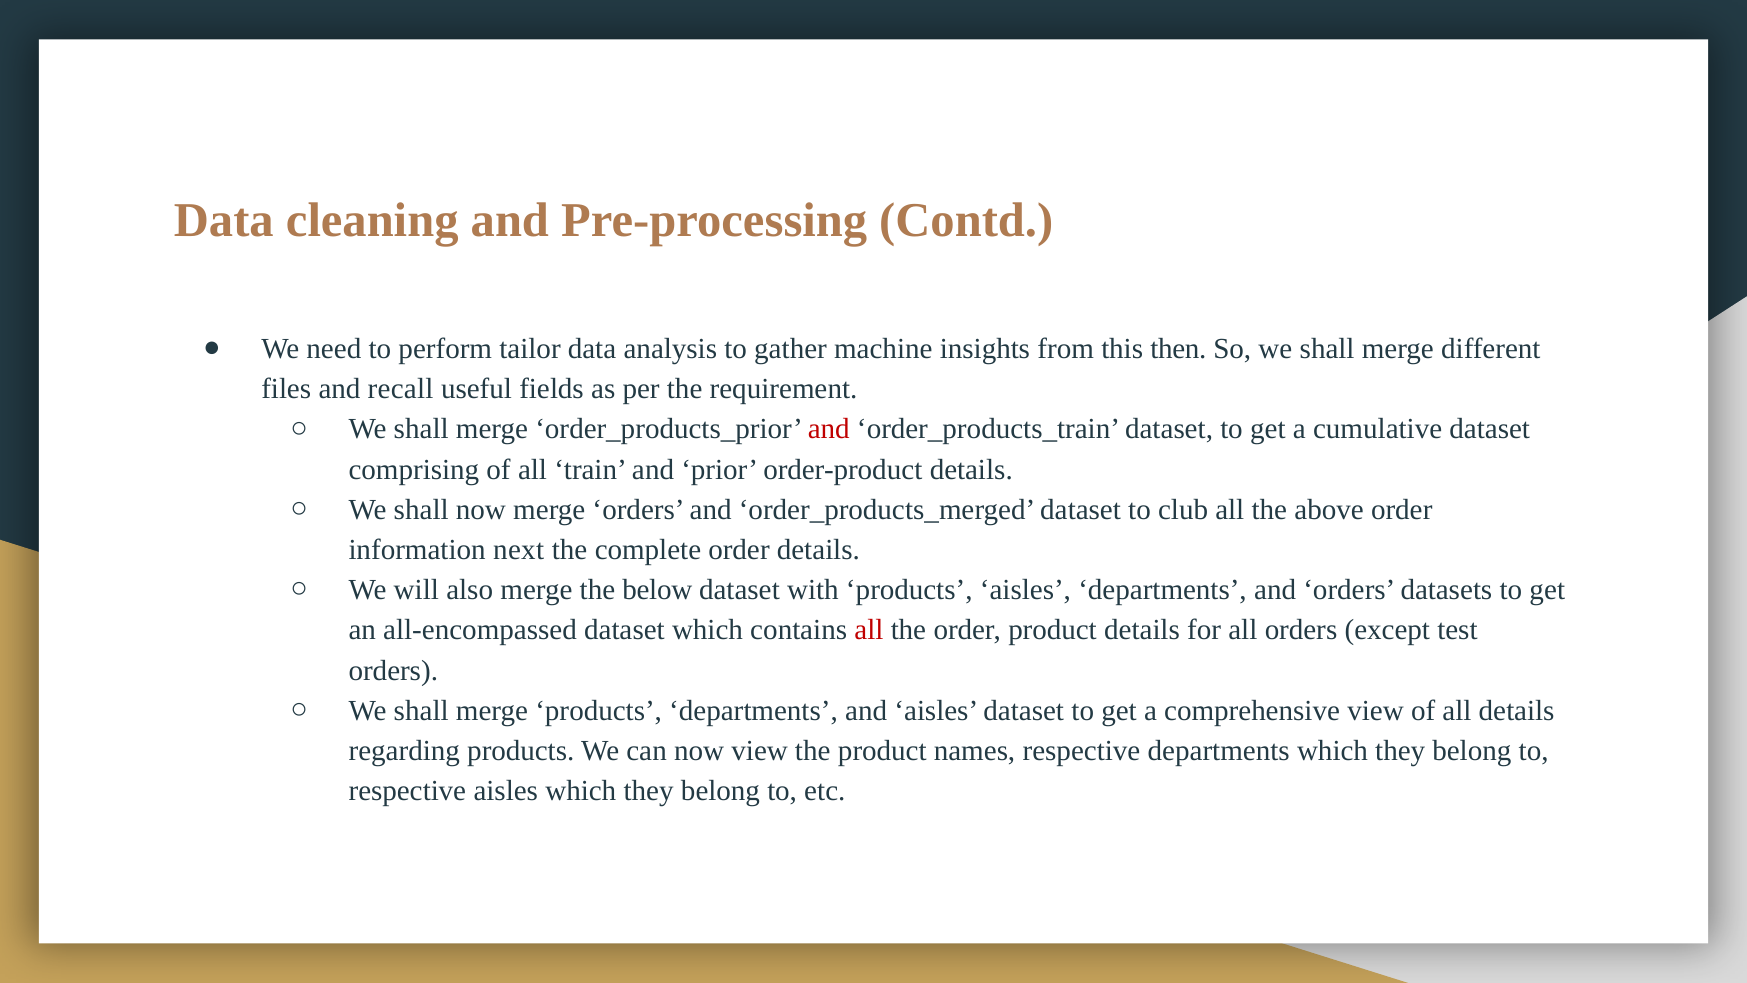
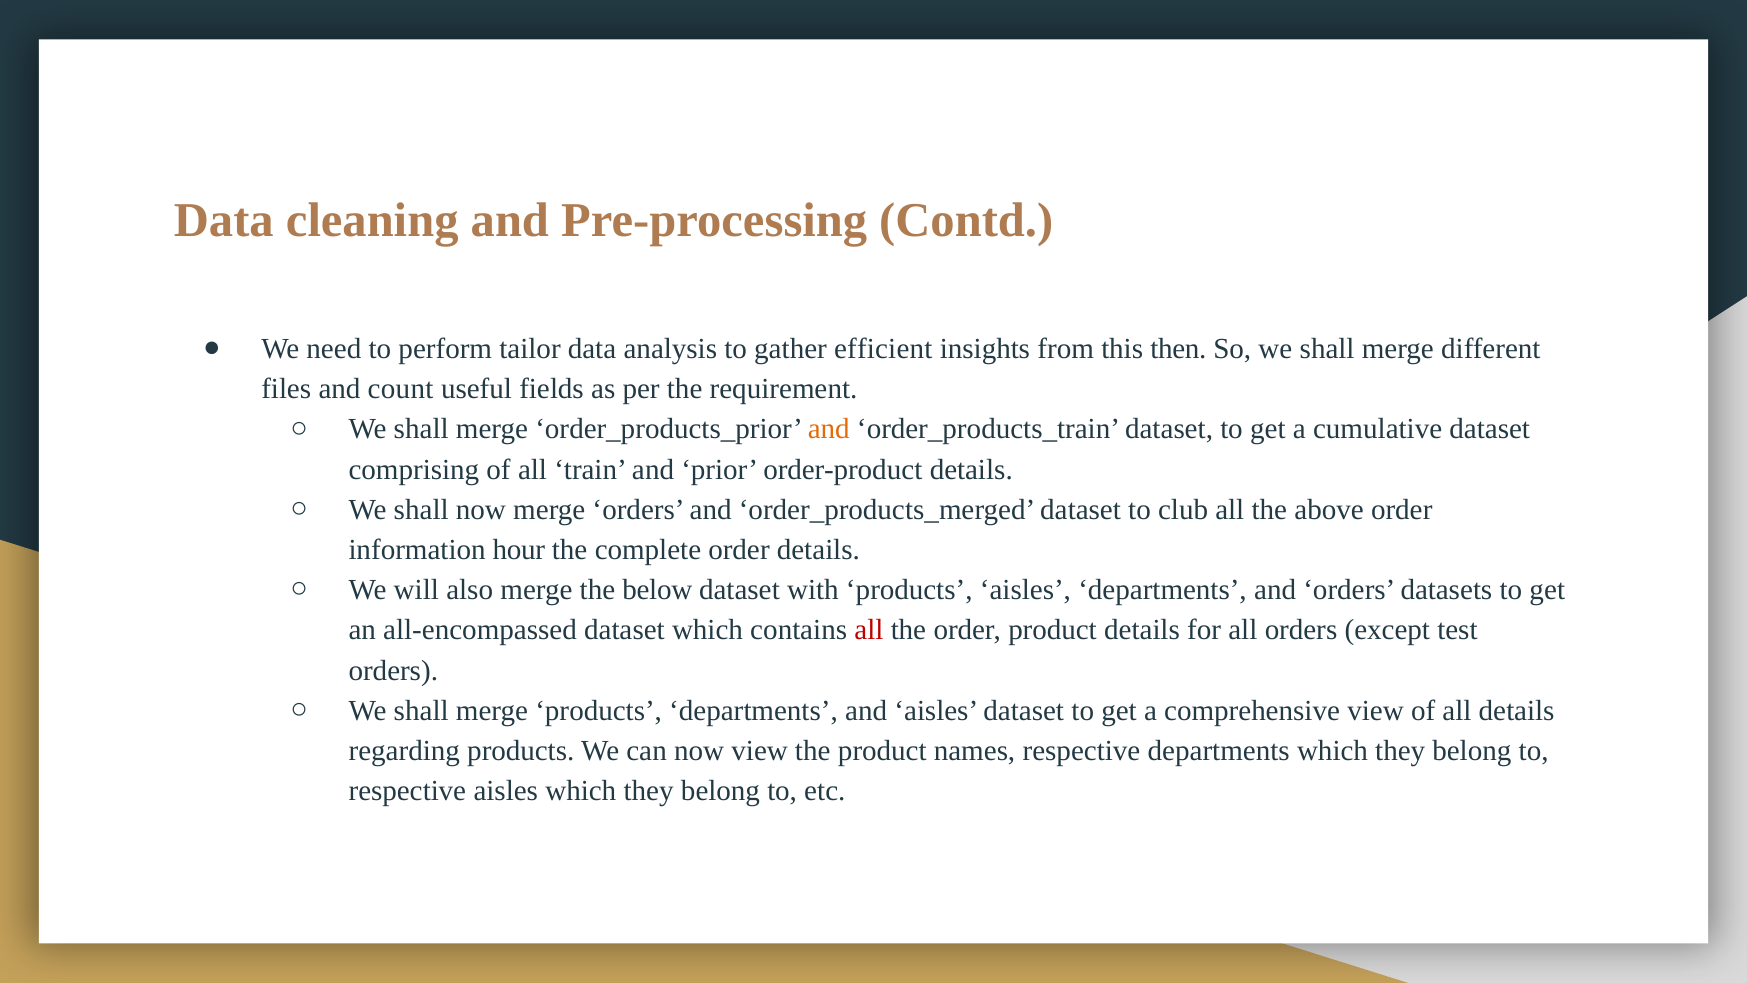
machine: machine -> efficient
recall: recall -> count
and at (829, 429) colour: red -> orange
next: next -> hour
